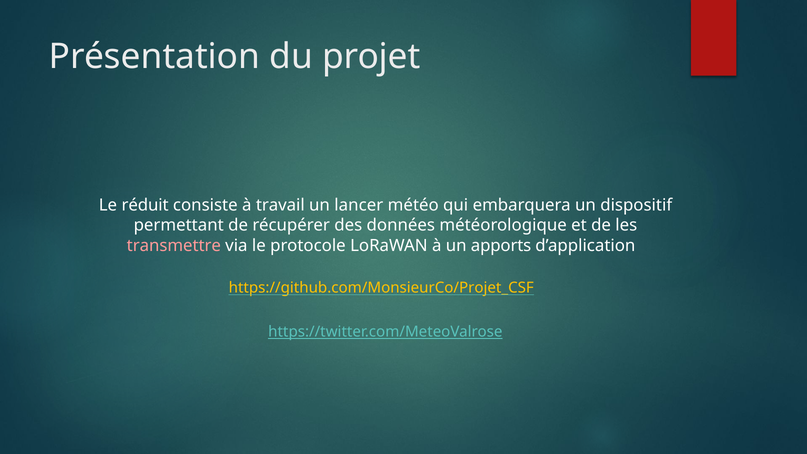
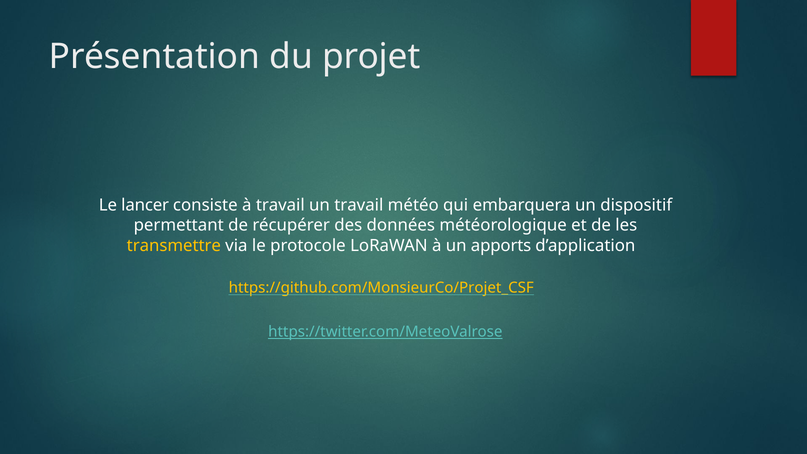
réduit: réduit -> lancer
un lancer: lancer -> travail
transmettre colour: pink -> yellow
